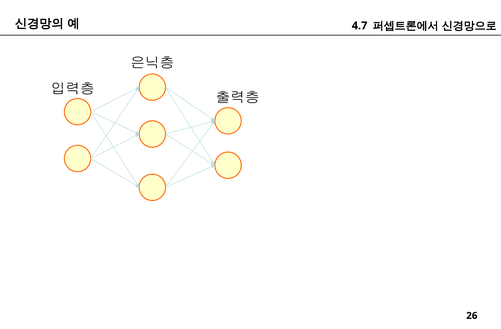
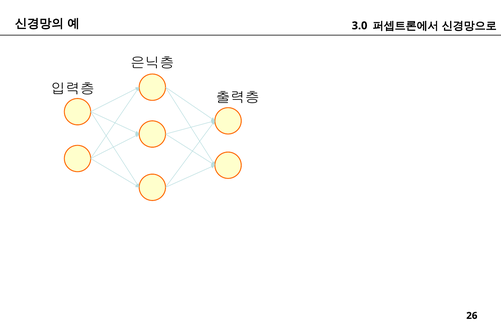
4.7: 4.7 -> 3.0
